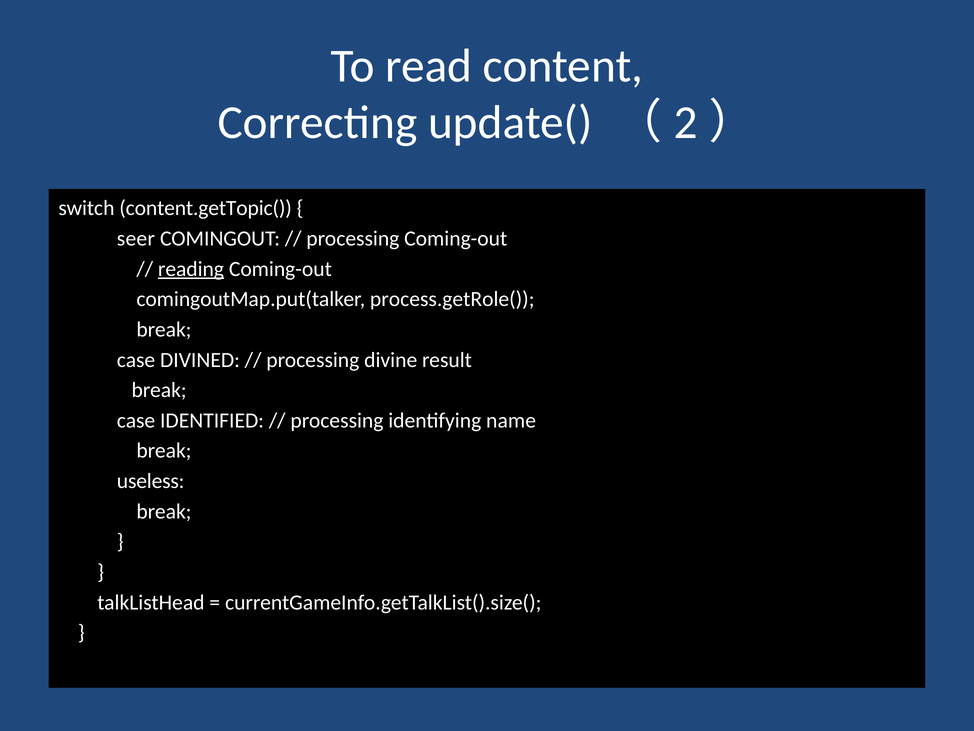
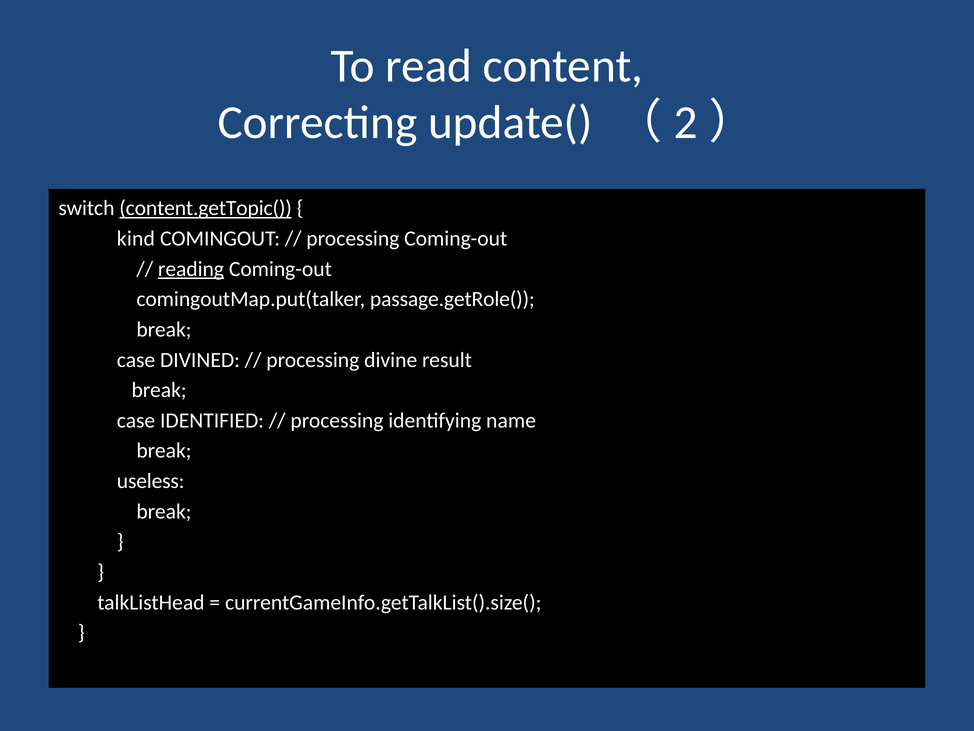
content.getTopic( underline: none -> present
seer: seer -> kind
process.getRole(: process.getRole( -> passage.getRole(
